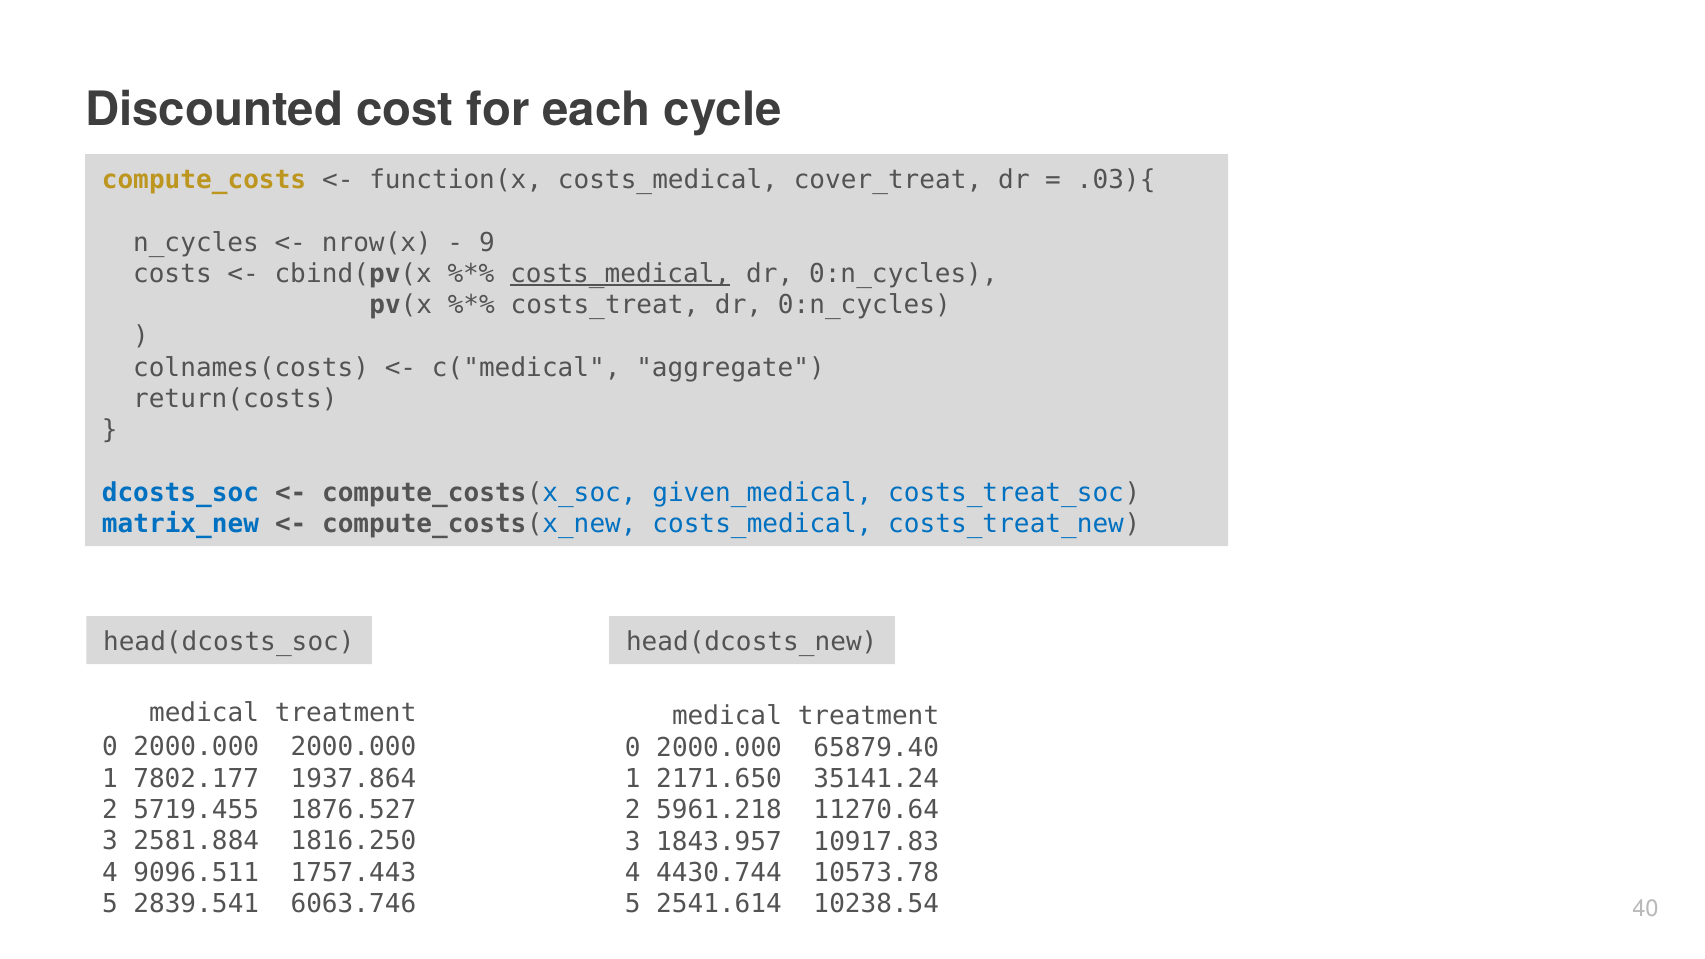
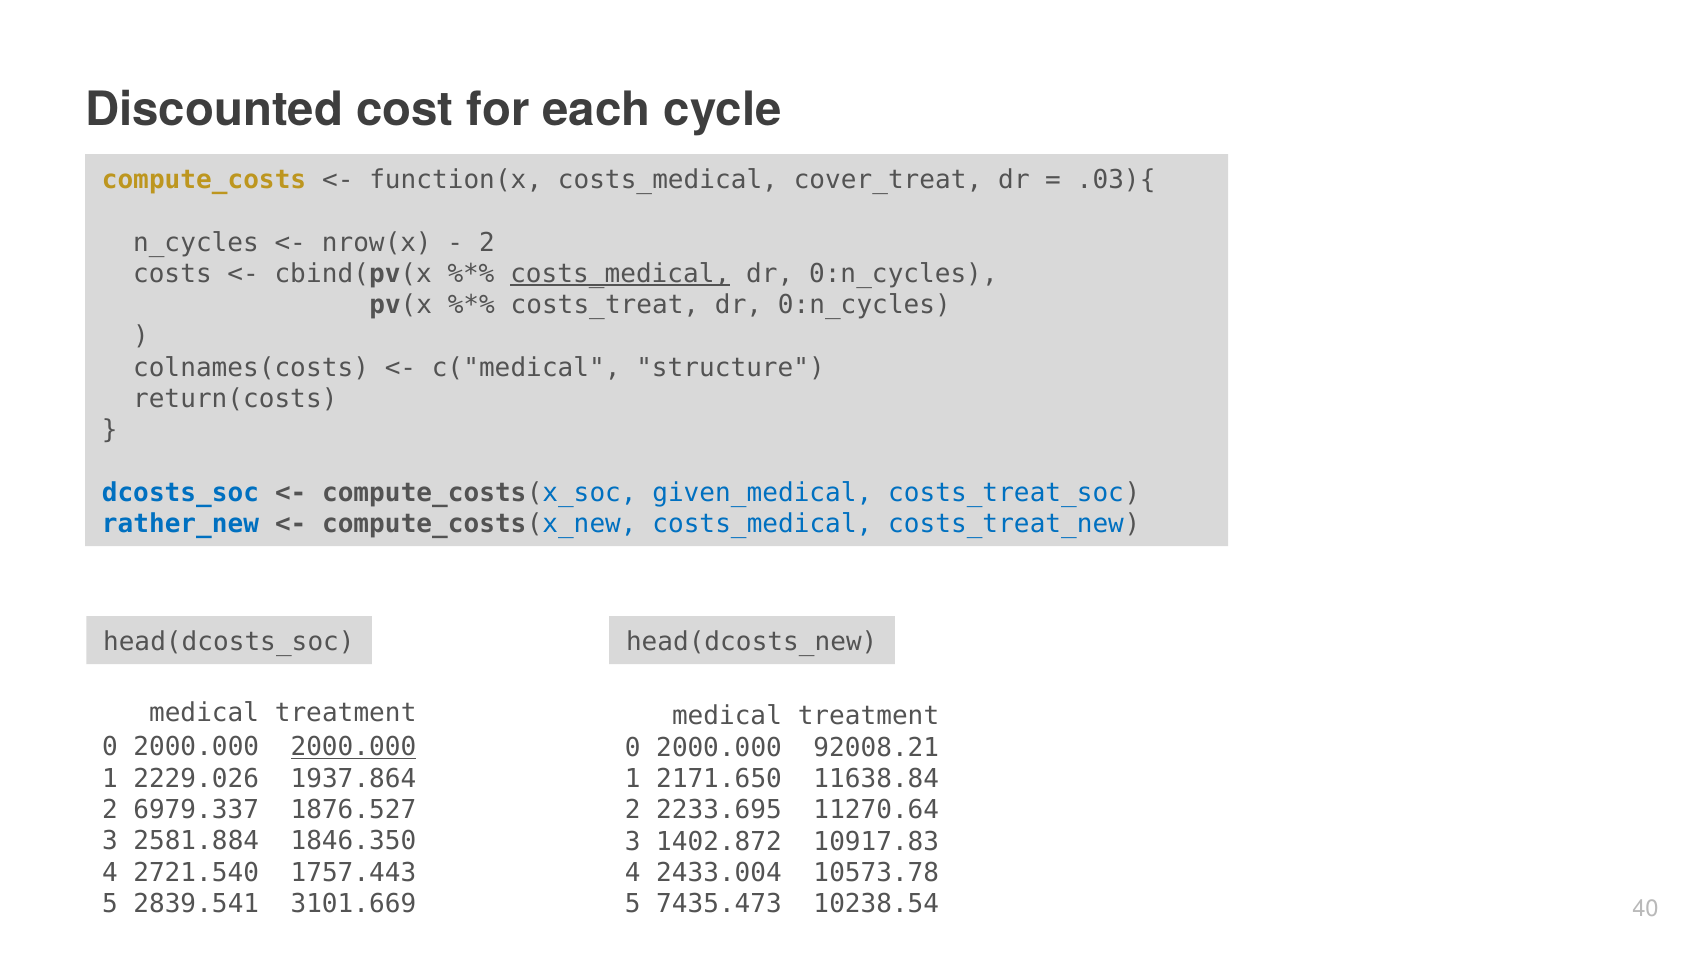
9 at (487, 243): 9 -> 2
aggregate: aggregate -> structure
matrix_new: matrix_new -> rather_new
2000.000 at (353, 747) underline: none -> present
65879.40: 65879.40 -> 92008.21
7802.177: 7802.177 -> 2229.026
35141.24: 35141.24 -> 11638.84
5719.455: 5719.455 -> 6979.337
5961.218: 5961.218 -> 2233.695
1816.250: 1816.250 -> 1846.350
1843.957: 1843.957 -> 1402.872
9096.511: 9096.511 -> 2721.540
4430.744: 4430.744 -> 2433.004
6063.746: 6063.746 -> 3101.669
2541.614: 2541.614 -> 7435.473
